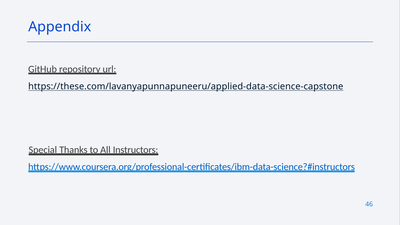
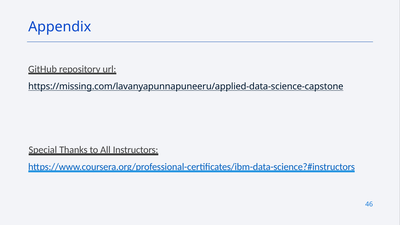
https://these.com/lavanyapunnapuneeru/applied-data-science-capstone: https://these.com/lavanyapunnapuneeru/applied-data-science-capstone -> https://missing.com/lavanyapunnapuneeru/applied-data-science-capstone
